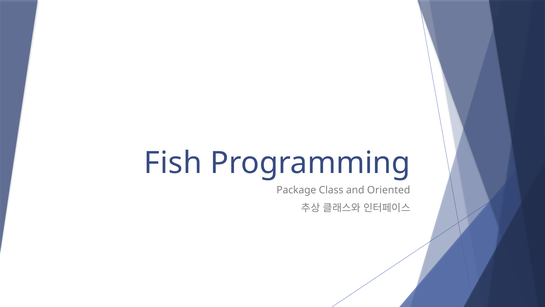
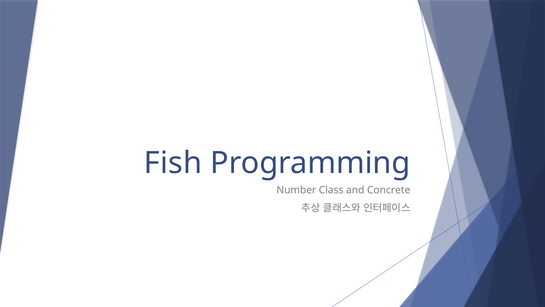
Package: Package -> Number
Oriented: Oriented -> Concrete
